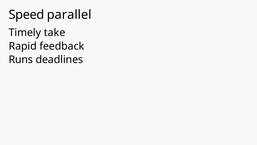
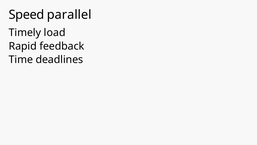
take: take -> load
Runs: Runs -> Time
